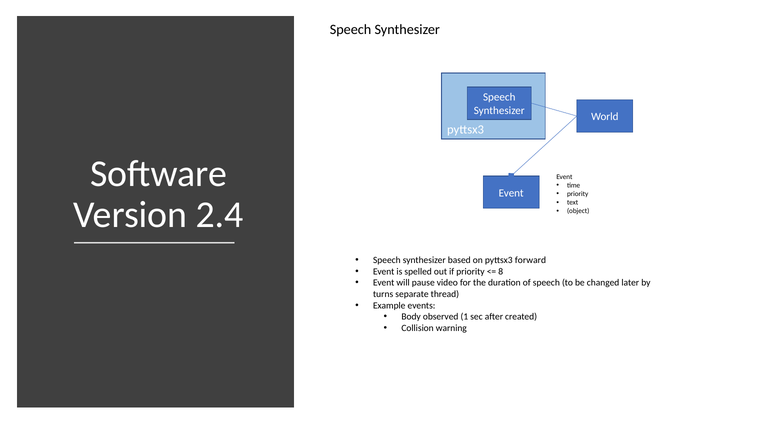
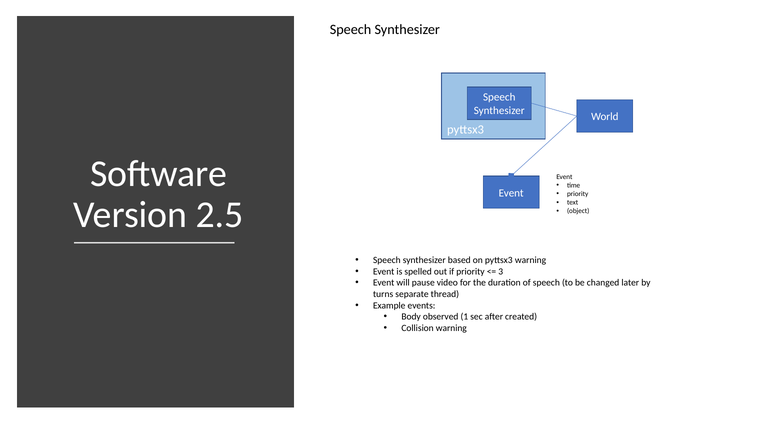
2.4: 2.4 -> 2.5
pyttsx3 forward: forward -> warning
8: 8 -> 3
